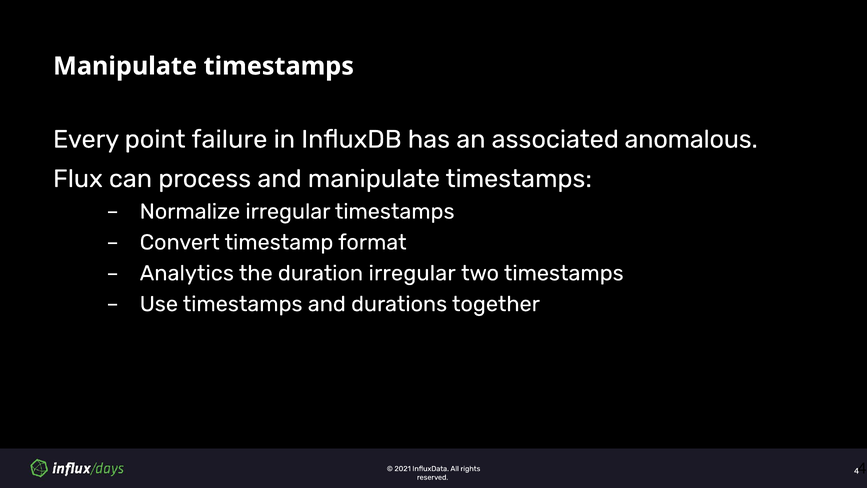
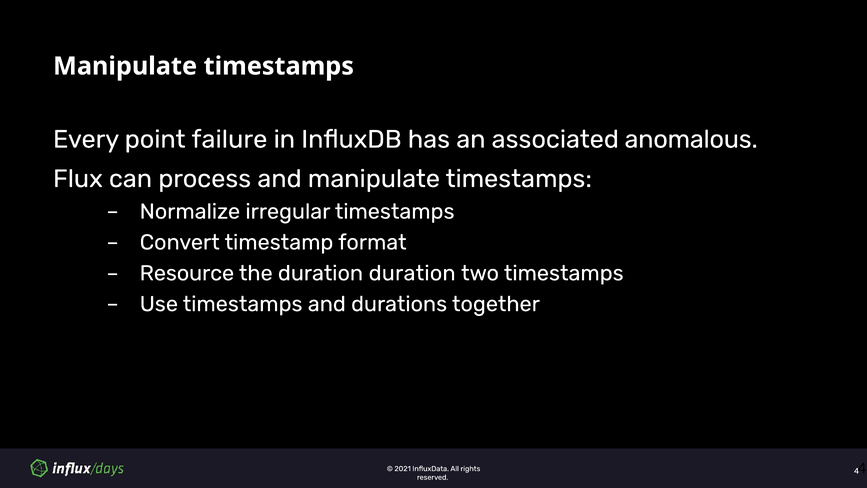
Analytics: Analytics -> Resource
duration irregular: irregular -> duration
